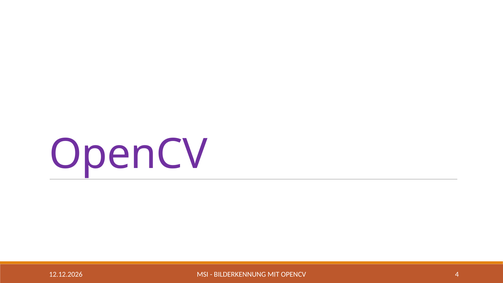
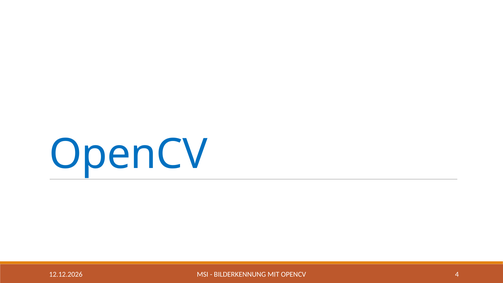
OpenCV at (128, 154) colour: purple -> blue
